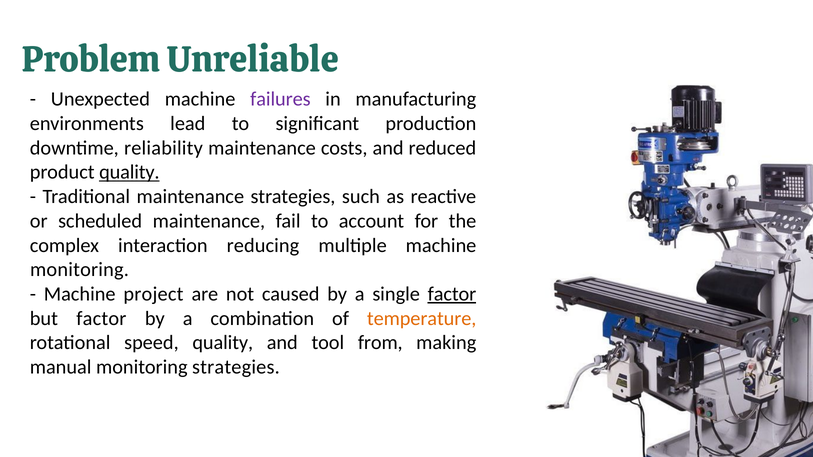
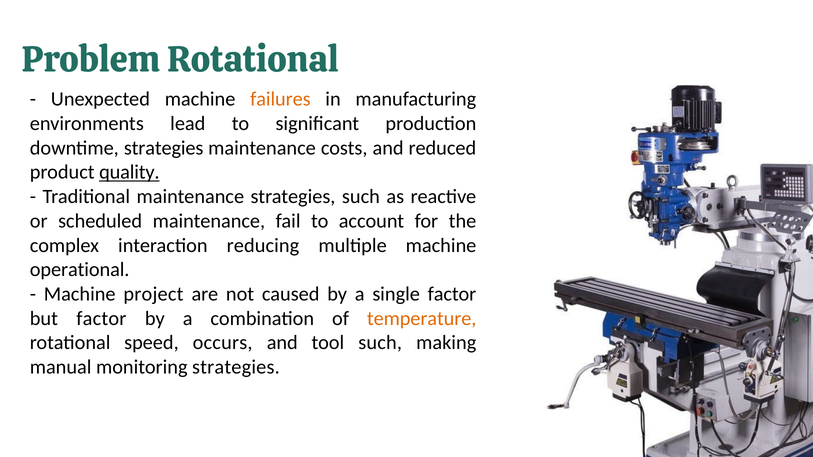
Problem Unreliable: Unreliable -> Rotational
failures colour: purple -> orange
downtime reliability: reliability -> strategies
monitoring at (80, 270): monitoring -> operational
factor at (452, 294) underline: present -> none
speed quality: quality -> occurs
tool from: from -> such
